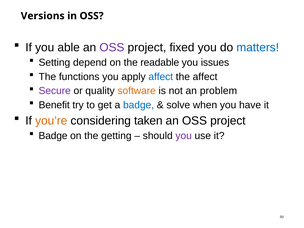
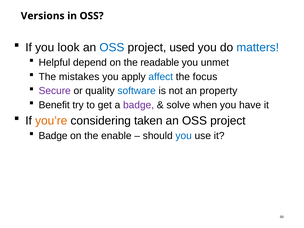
able: able -> look
OSS at (112, 47) colour: purple -> blue
fixed: fixed -> used
Setting: Setting -> Helpful
issues: issues -> unmet
functions: functions -> mistakes
the affect: affect -> focus
software colour: orange -> blue
problem: problem -> property
badge at (139, 105) colour: blue -> purple
getting: getting -> enable
you at (184, 136) colour: purple -> blue
